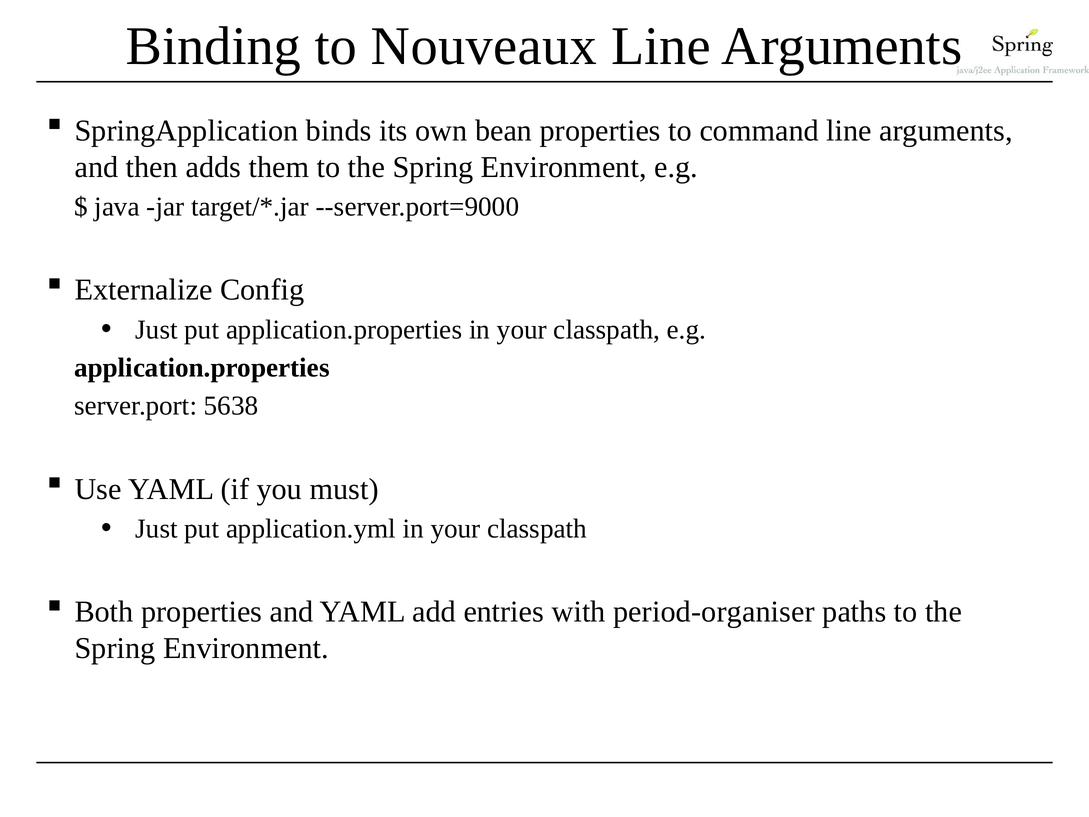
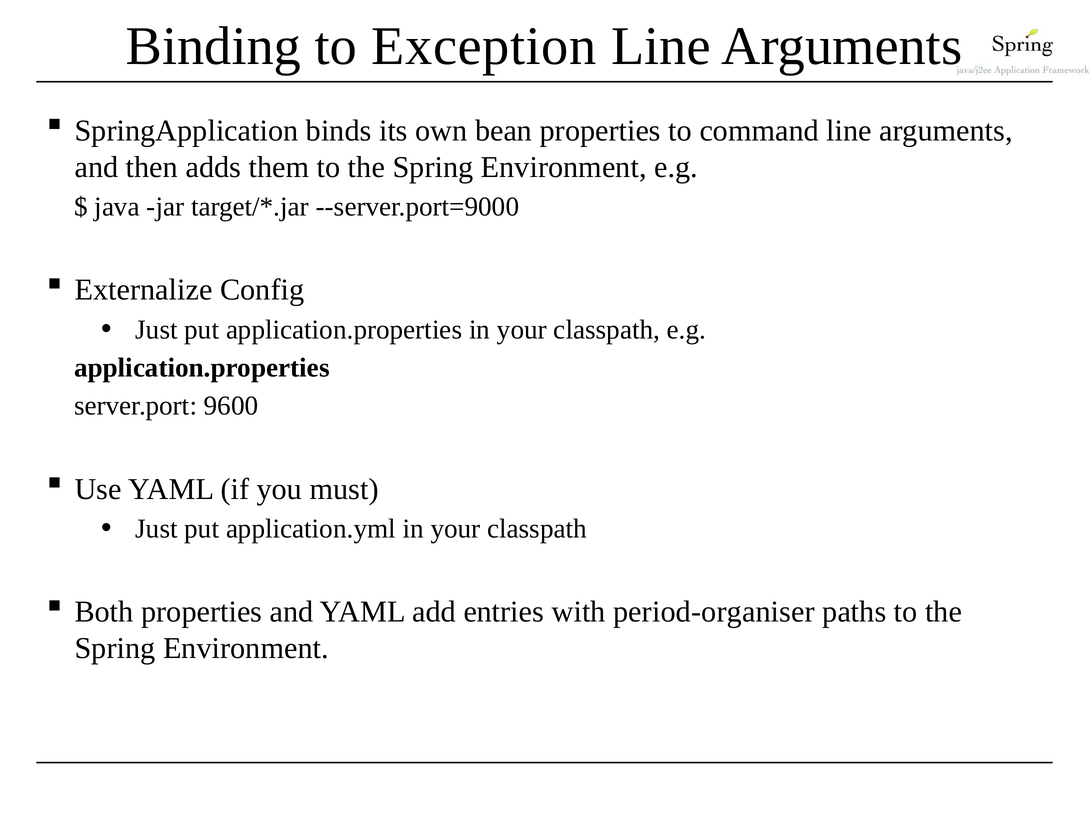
Nouveaux: Nouveaux -> Exception
5638: 5638 -> 9600
